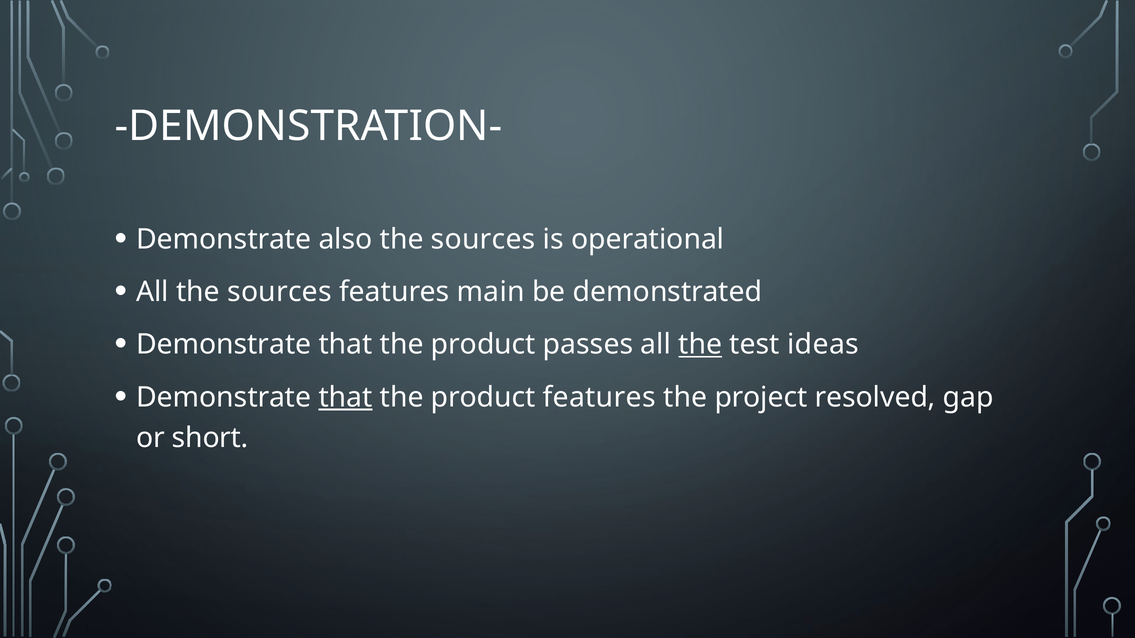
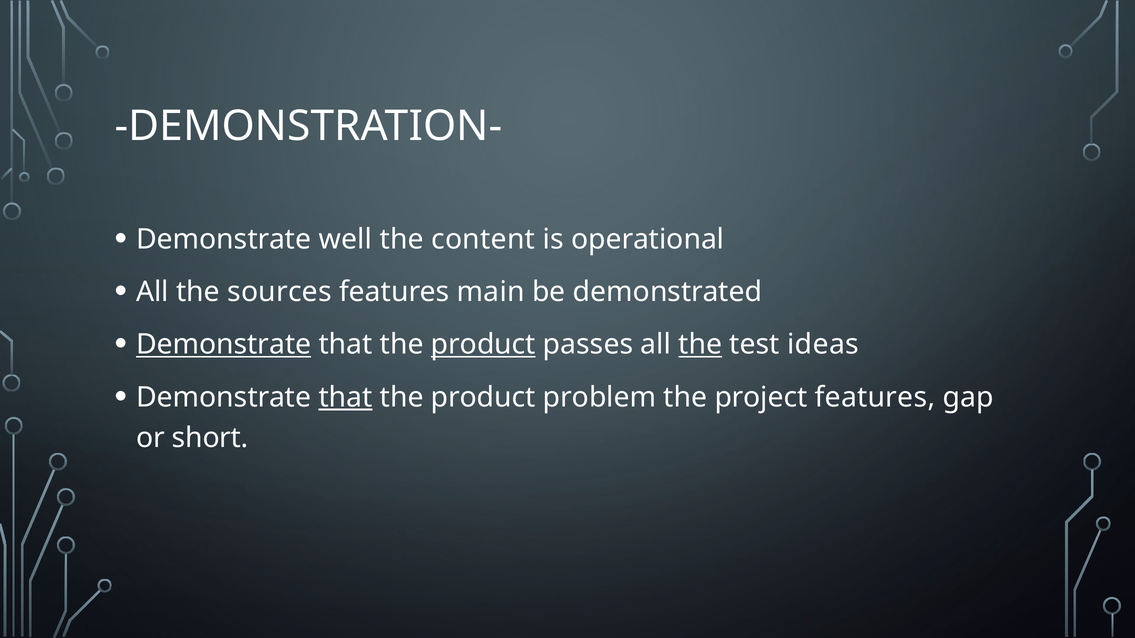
also: also -> well
sources at (483, 240): sources -> content
Demonstrate at (224, 345) underline: none -> present
product at (483, 345) underline: none -> present
product features: features -> problem
project resolved: resolved -> features
